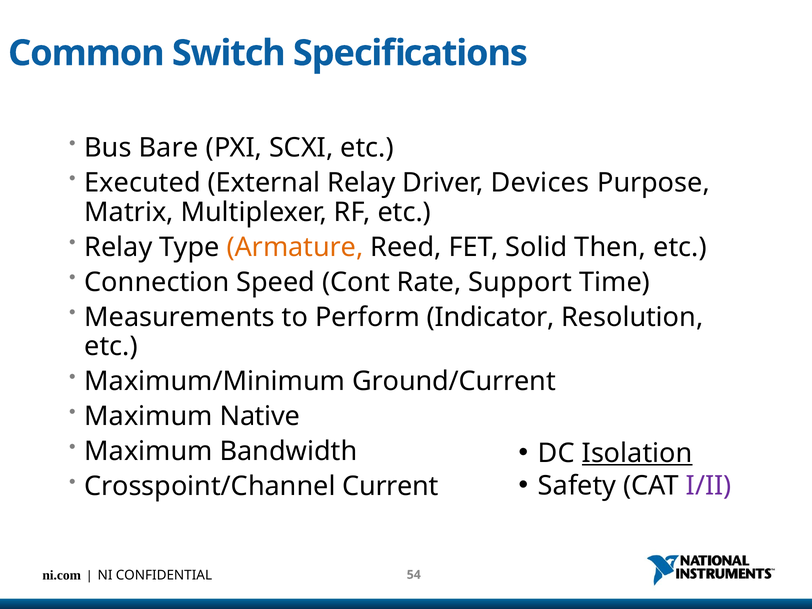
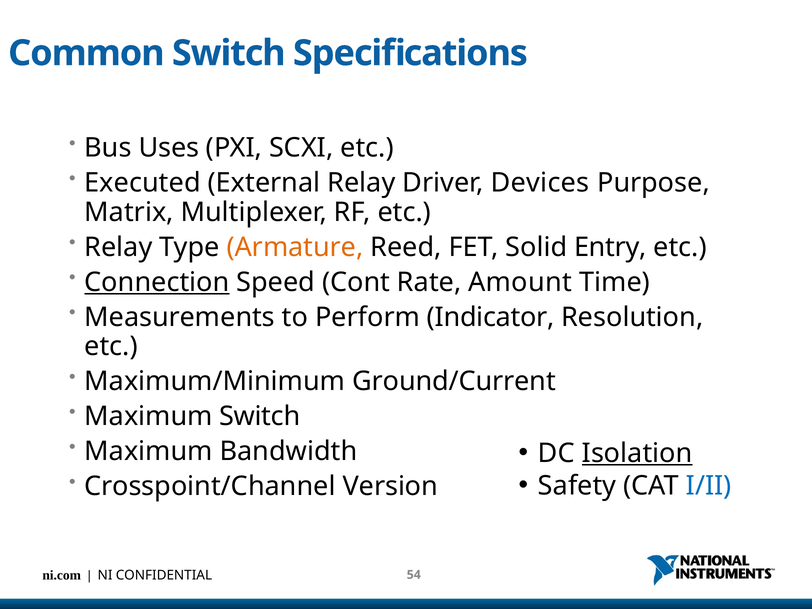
Bare: Bare -> Uses
Then: Then -> Entry
Connection underline: none -> present
Support: Support -> Amount
Maximum Native: Native -> Switch
I/II colour: purple -> blue
Current: Current -> Version
